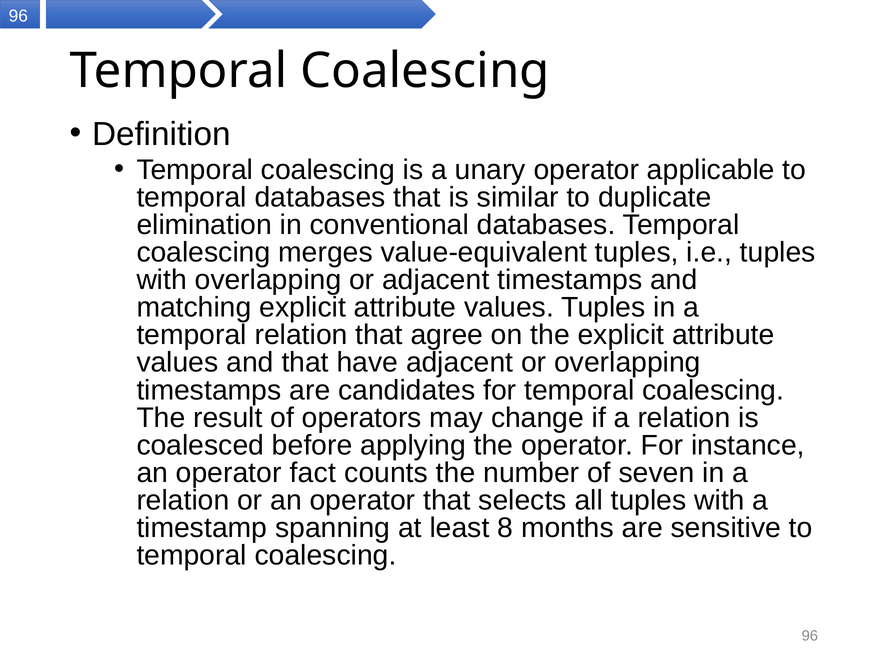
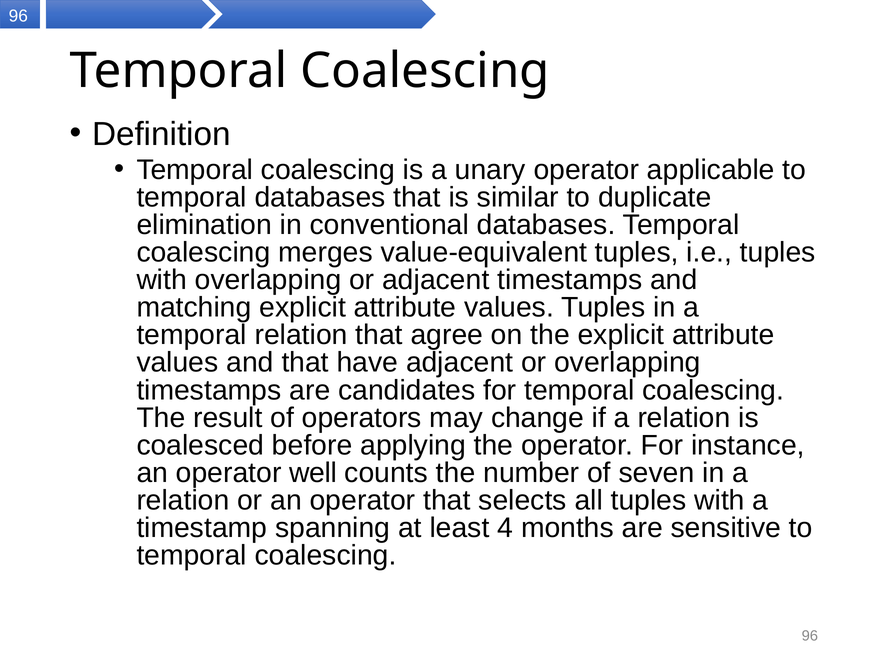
fact: fact -> well
8: 8 -> 4
